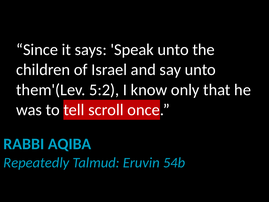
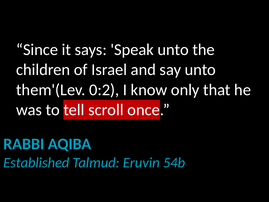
5:2: 5:2 -> 0:2
Repeatedly: Repeatedly -> Established
